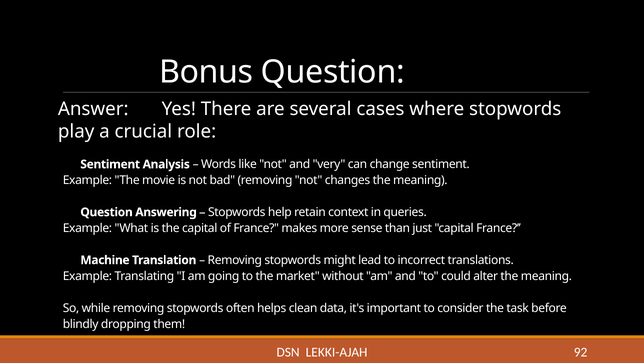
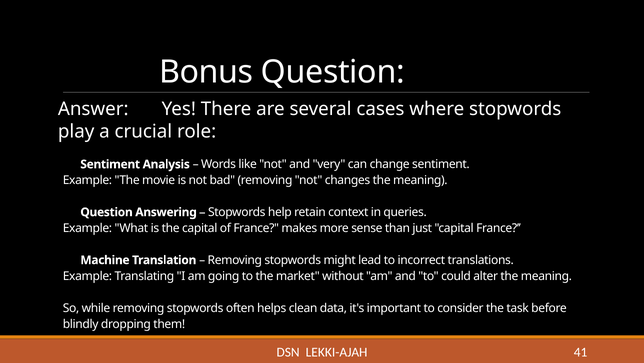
92: 92 -> 41
